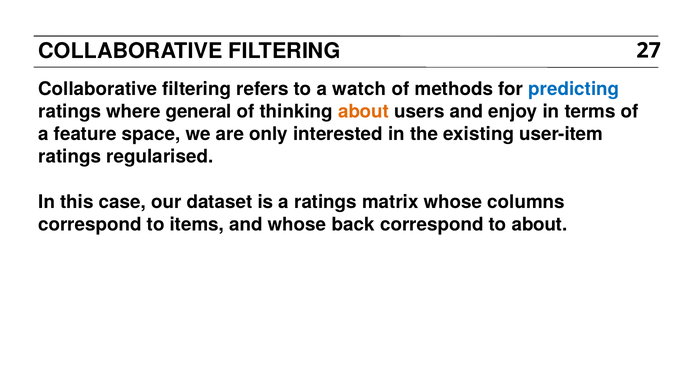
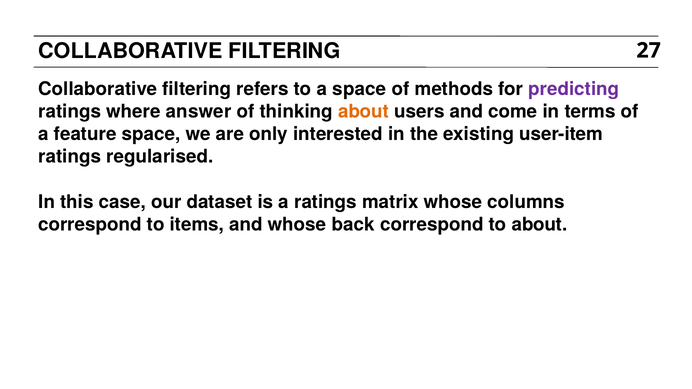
a watch: watch -> space
predicting colour: blue -> purple
general: general -> answer
enjoy: enjoy -> come
